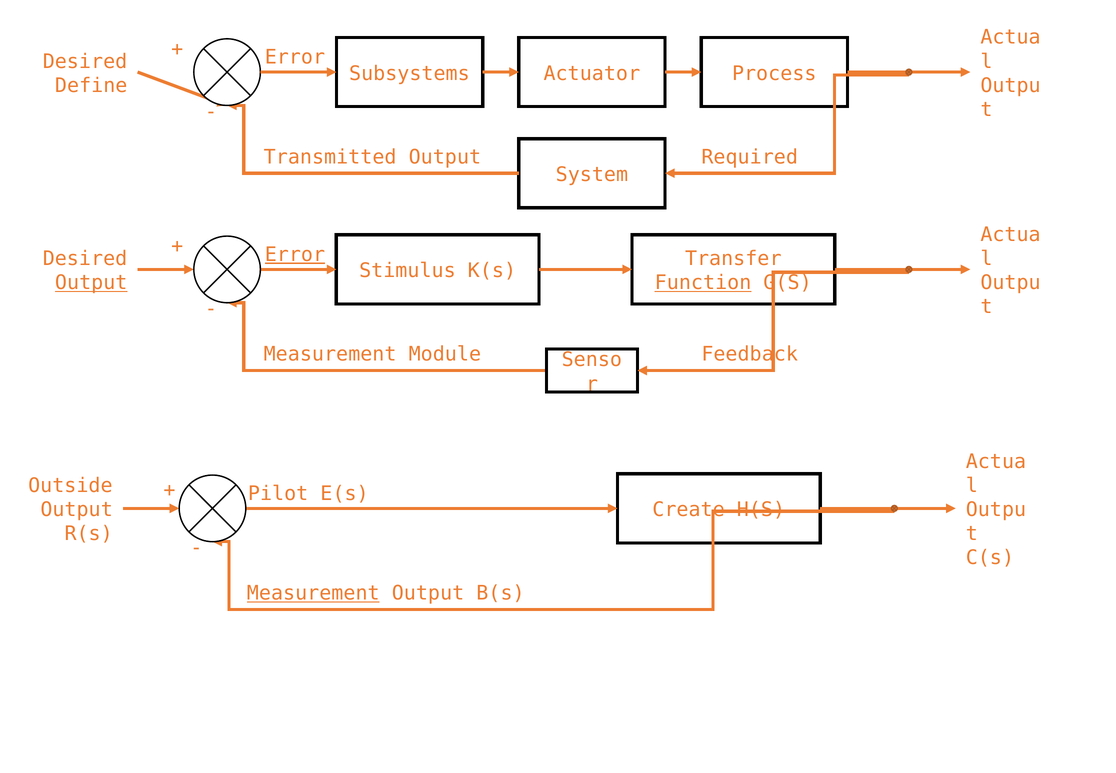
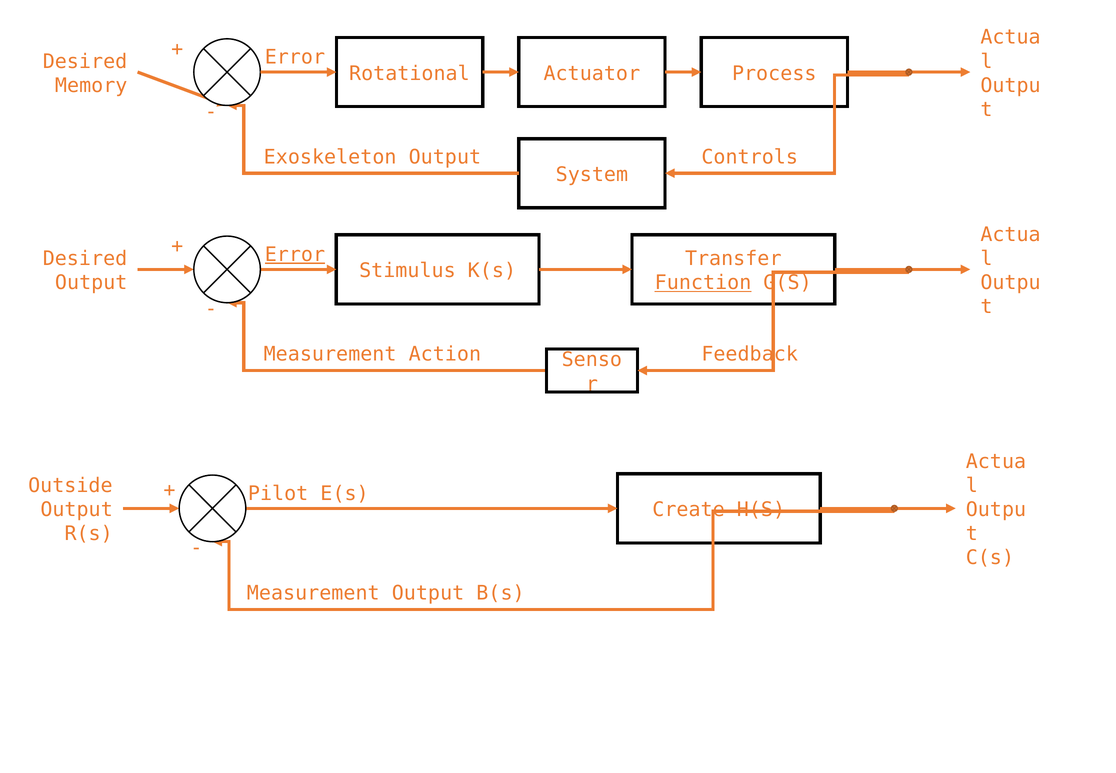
Subsystems: Subsystems -> Rotational
Define: Define -> Memory
Transmitted: Transmitted -> Exoskeleton
Required: Required -> Controls
Output at (91, 283) underline: present -> none
Module: Module -> Action
Measurement at (313, 593) underline: present -> none
